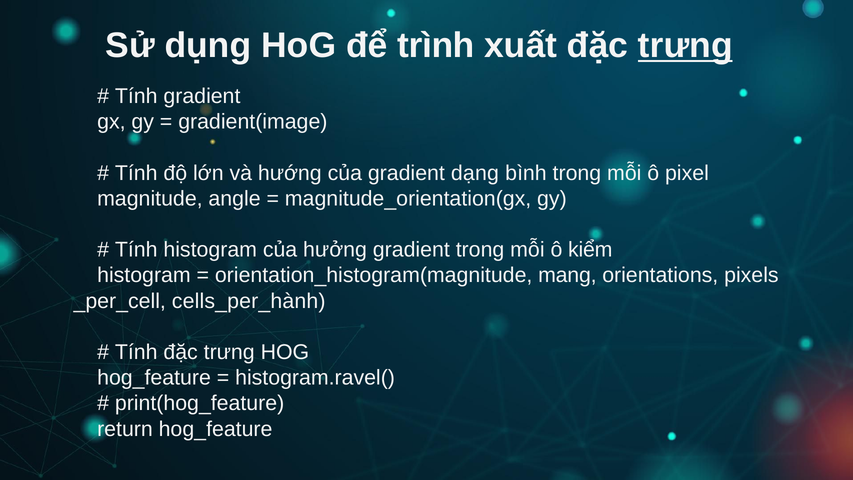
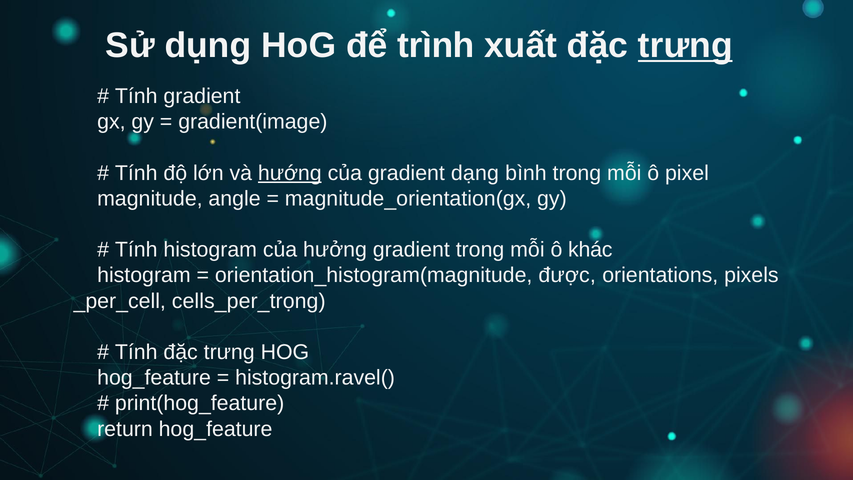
hướng underline: none -> present
kiểm: kiểm -> khác
mang: mang -> được
cells_per_hành: cells_per_hành -> cells_per_trọng
